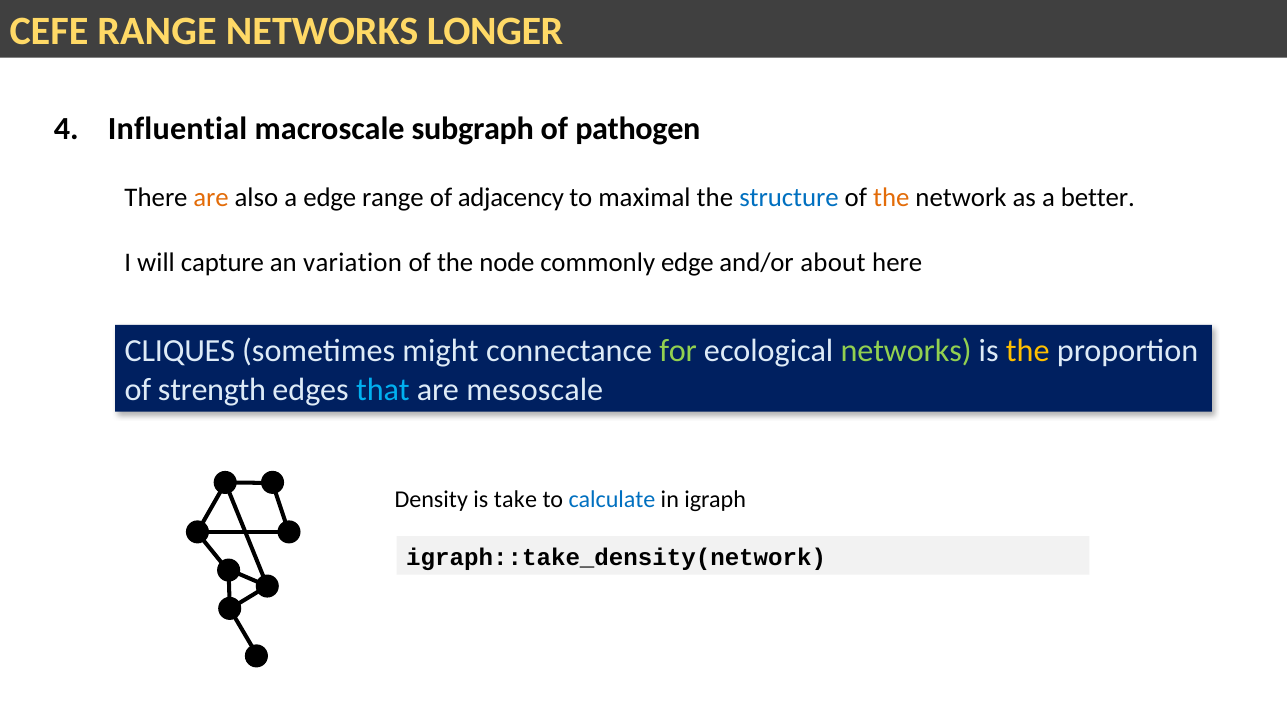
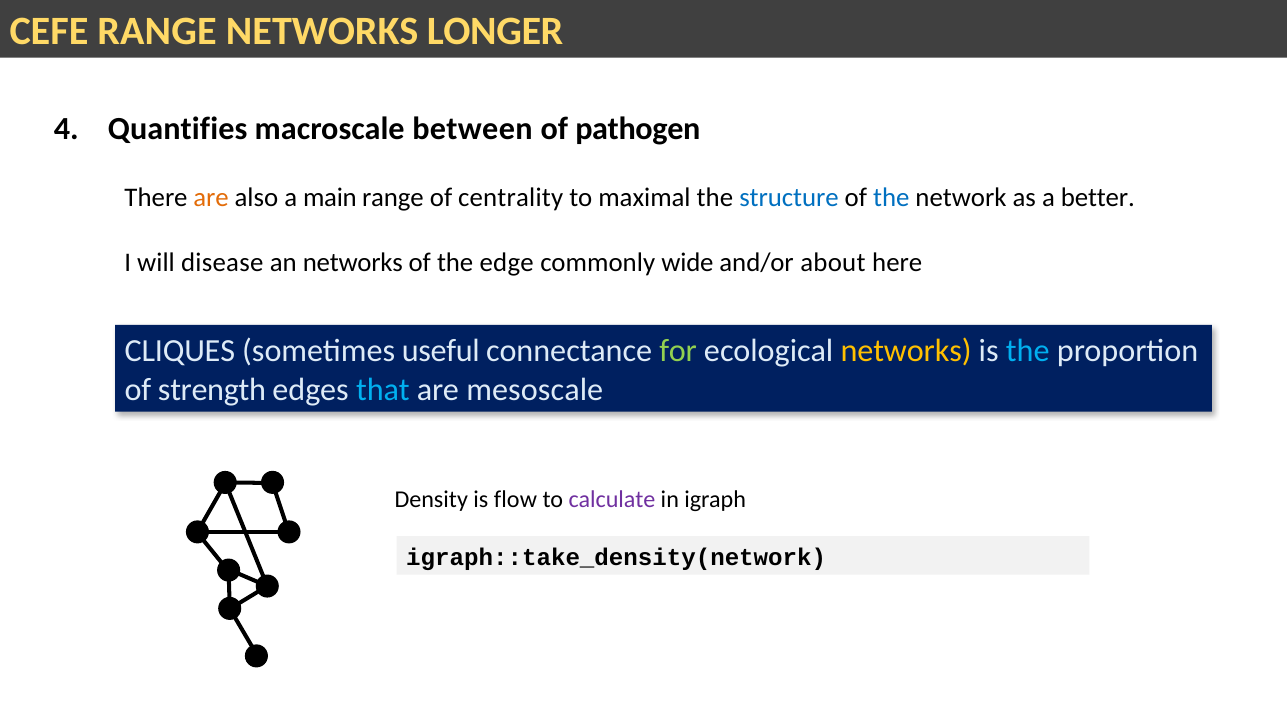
Influential: Influential -> Quantifies
subgraph: subgraph -> between
a edge: edge -> main
adjacency: adjacency -> centrality
the at (891, 198) colour: orange -> blue
capture: capture -> disease
an variation: variation -> networks
node: node -> edge
commonly edge: edge -> wide
might: might -> useful
networks at (906, 351) colour: light green -> yellow
the at (1028, 351) colour: yellow -> light blue
take: take -> flow
calculate colour: blue -> purple
